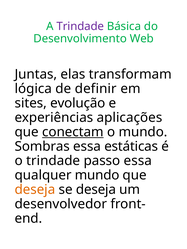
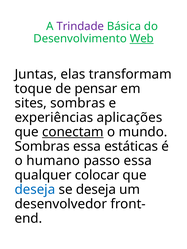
Web underline: none -> present
lógica: lógica -> toque
definir: definir -> pensar
sites evolução: evolução -> sombras
o trindade: trindade -> humano
qualquer mundo: mundo -> colocar
deseja at (35, 190) colour: orange -> blue
